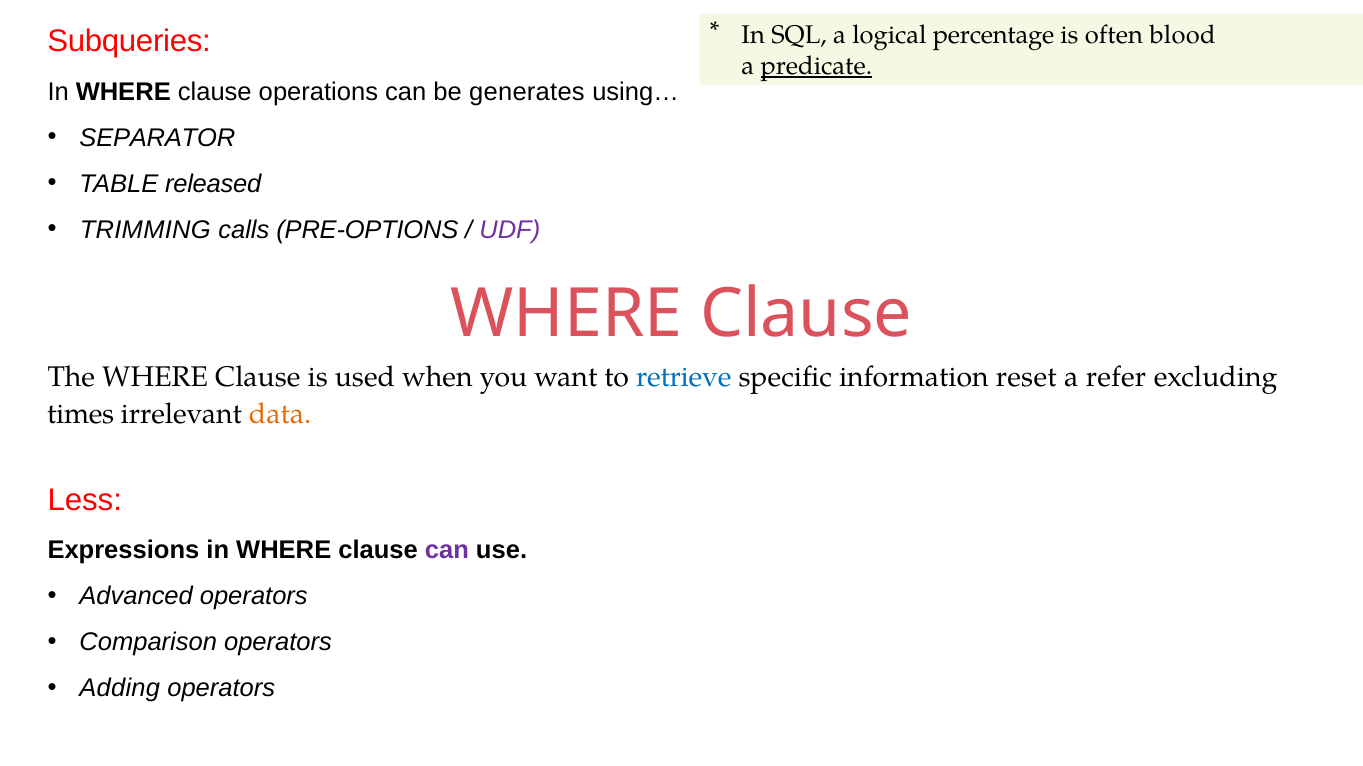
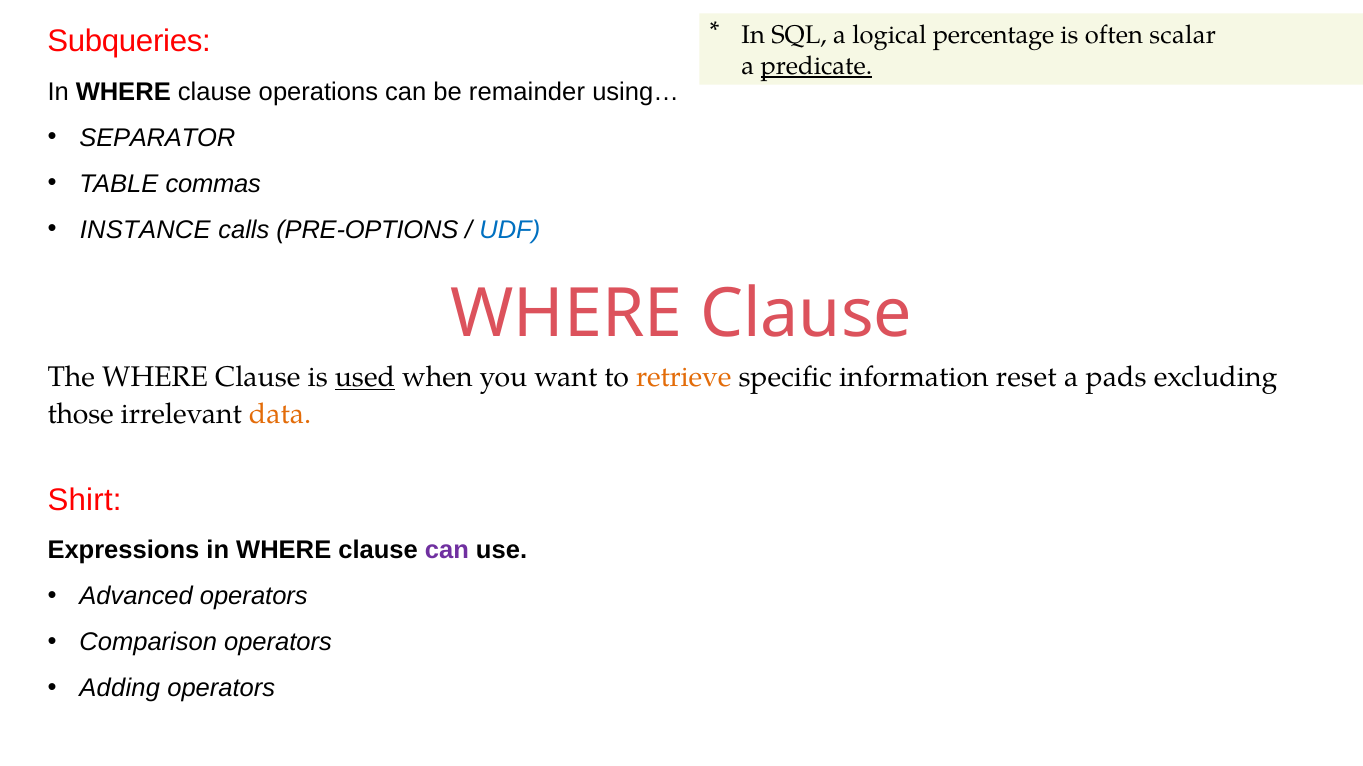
blood: blood -> scalar
generates: generates -> remainder
released: released -> commas
TRIMMING: TRIMMING -> INSTANCE
UDF colour: purple -> blue
used underline: none -> present
retrieve colour: blue -> orange
refer: refer -> pads
times: times -> those
Less: Less -> Shirt
